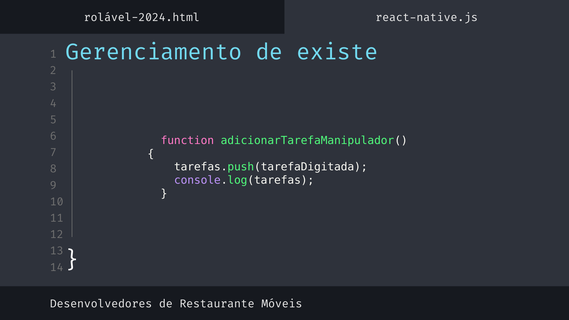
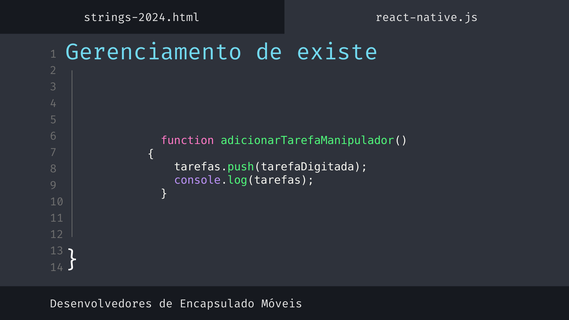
rolável-2024.html: rolável-2024.html -> strings-2024.html
Restaurante: Restaurante -> Encapsulado
